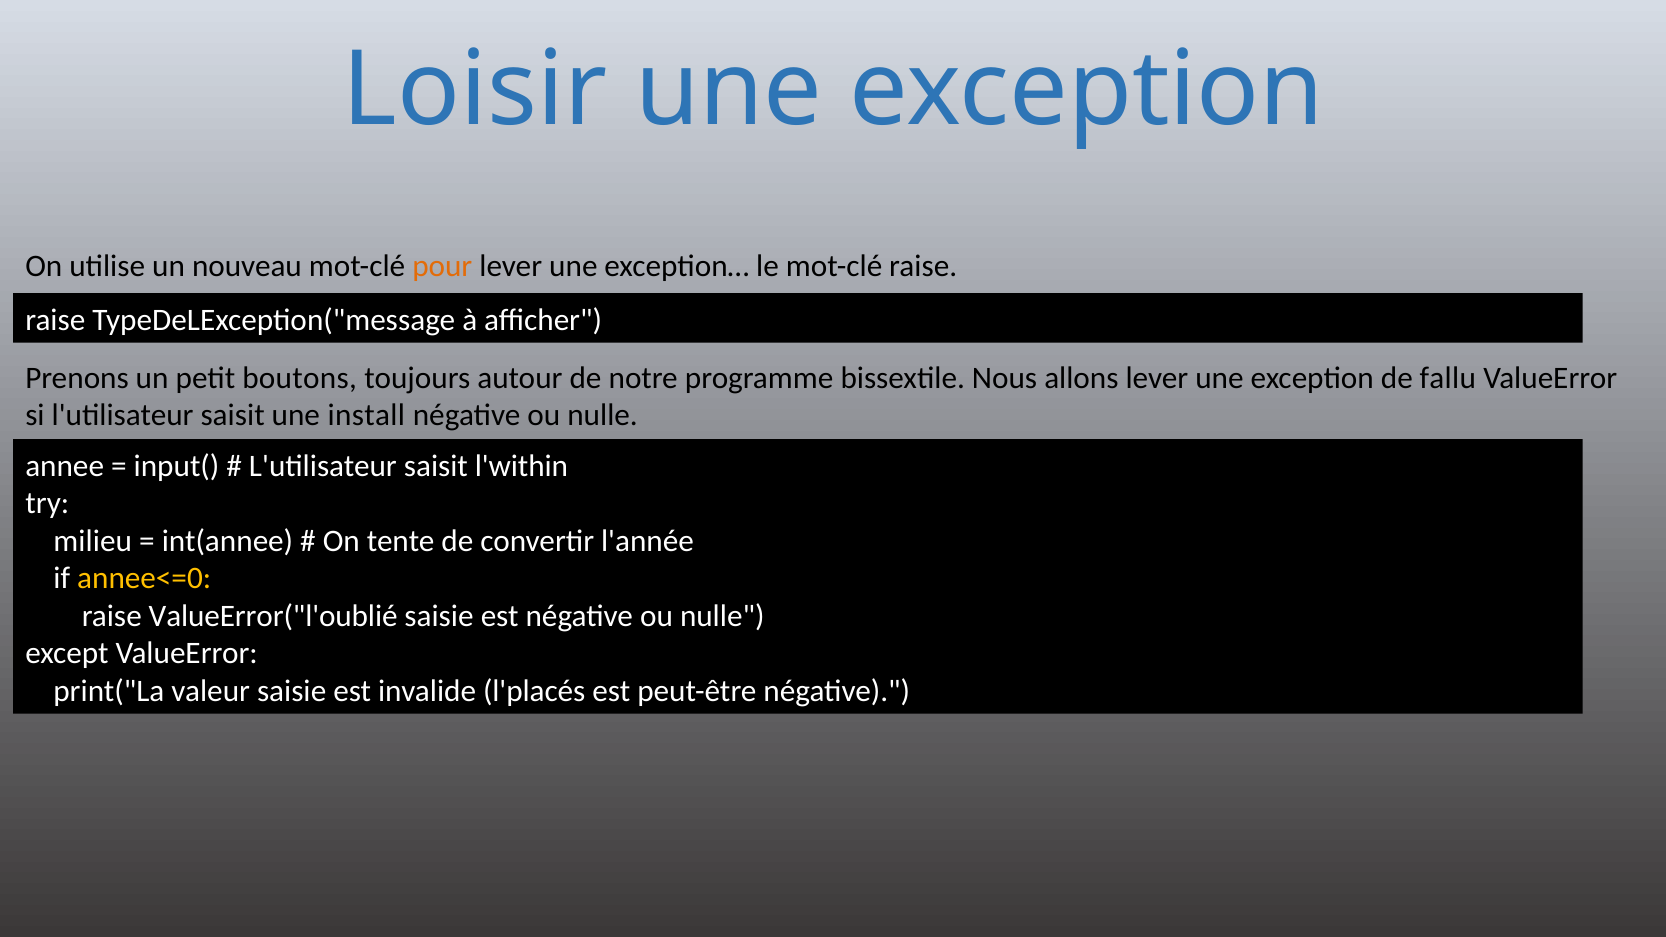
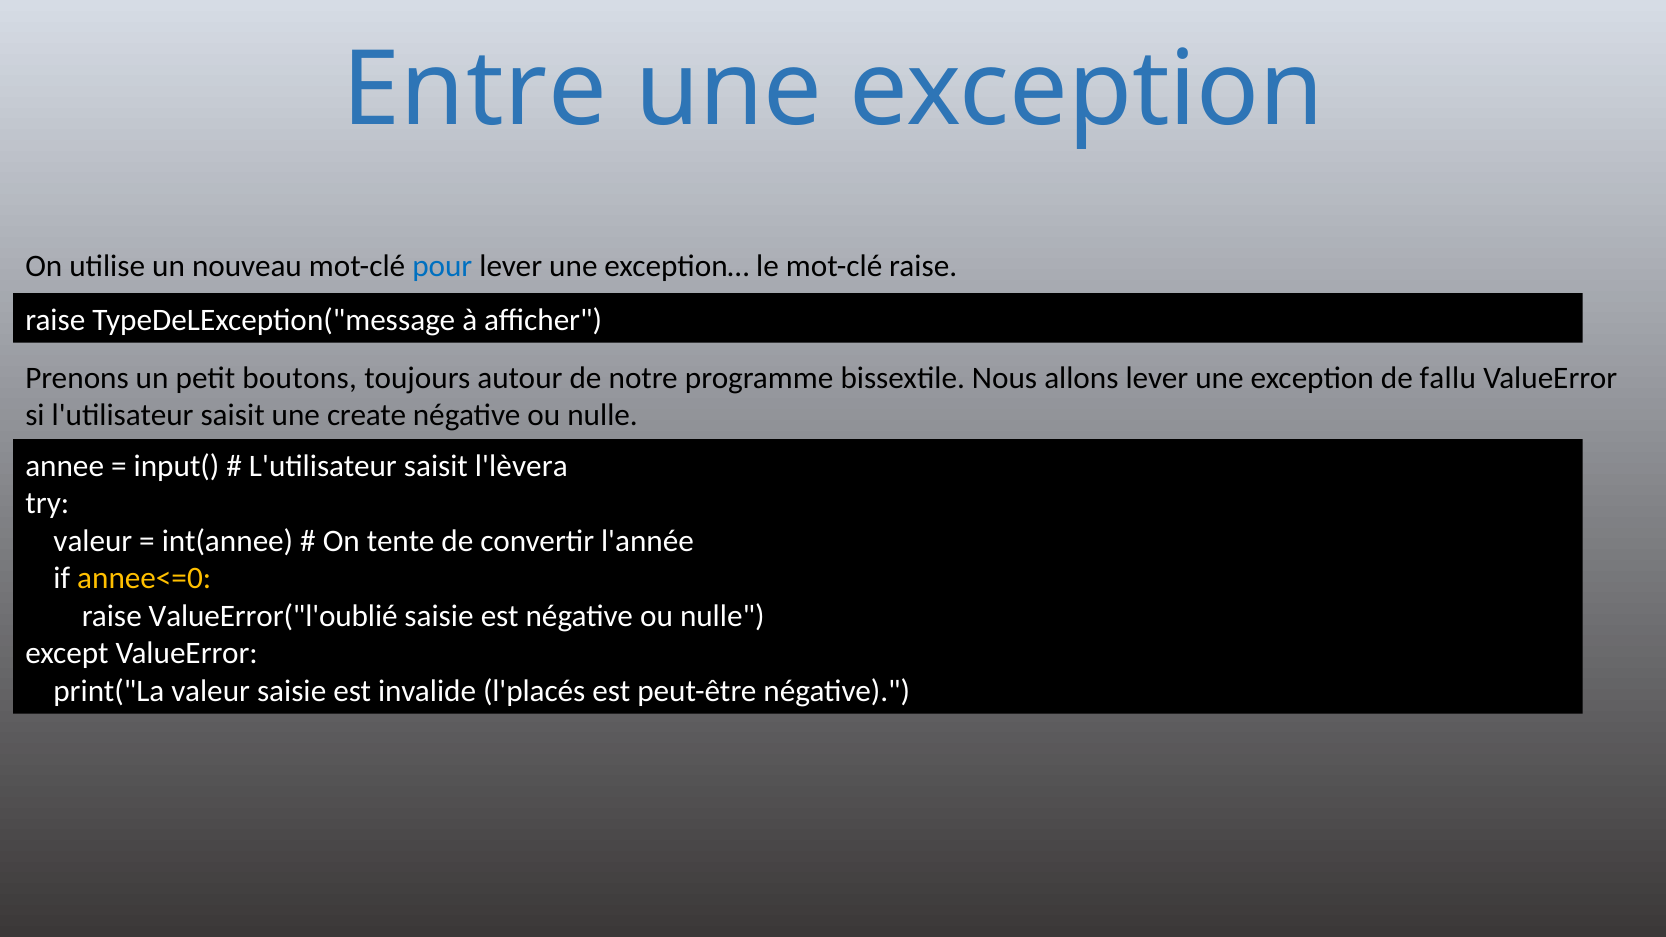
Loisir: Loisir -> Entre
pour colour: orange -> blue
install: install -> create
l'within: l'within -> l'lèvera
milieu at (93, 541): milieu -> valeur
